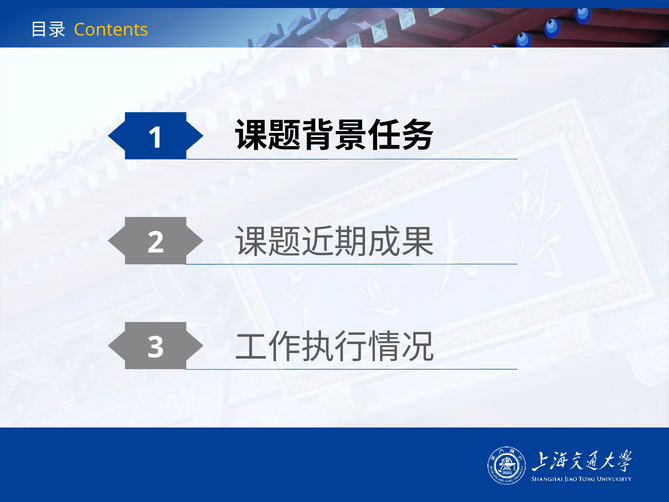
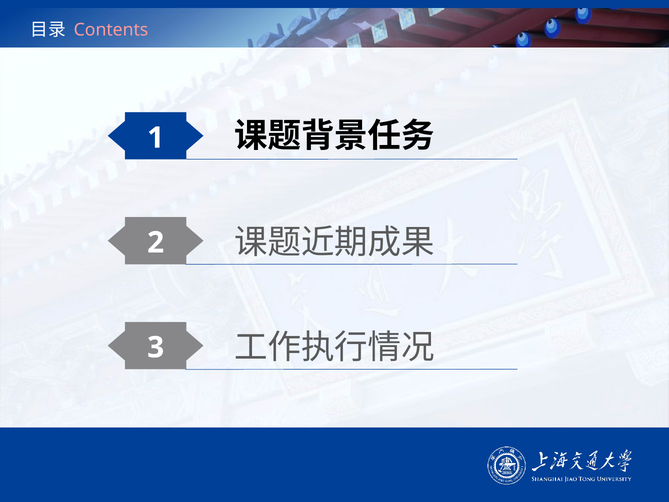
Contents colour: yellow -> pink
